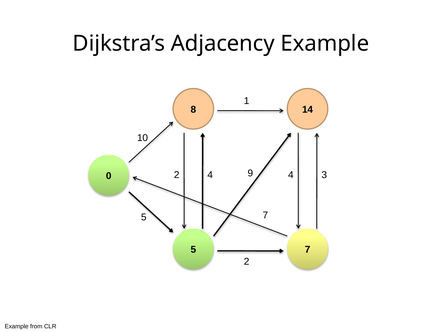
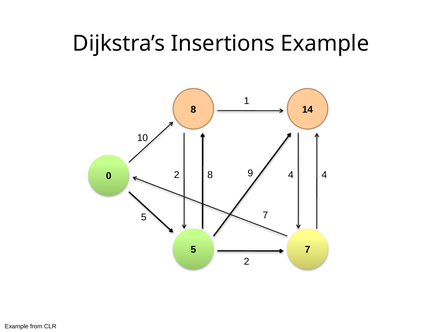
Adjacency: Adjacency -> Insertions
2 4: 4 -> 8
4 3: 3 -> 4
